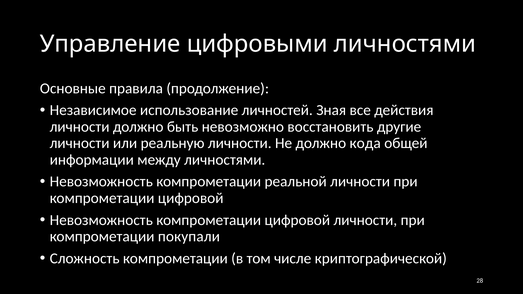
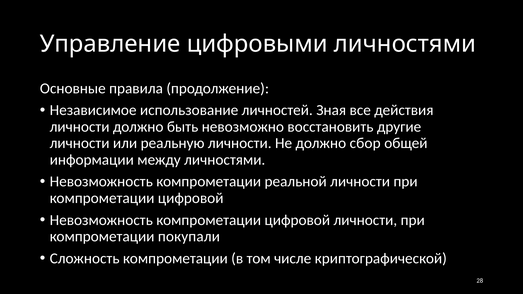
кода: кода -> сбор
